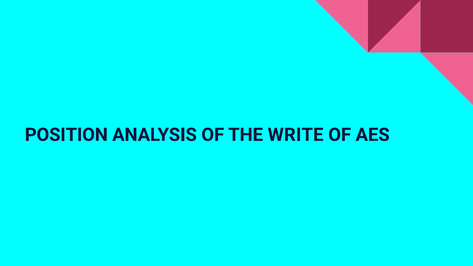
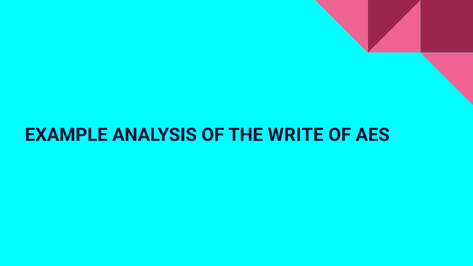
POSITION: POSITION -> EXAMPLE
